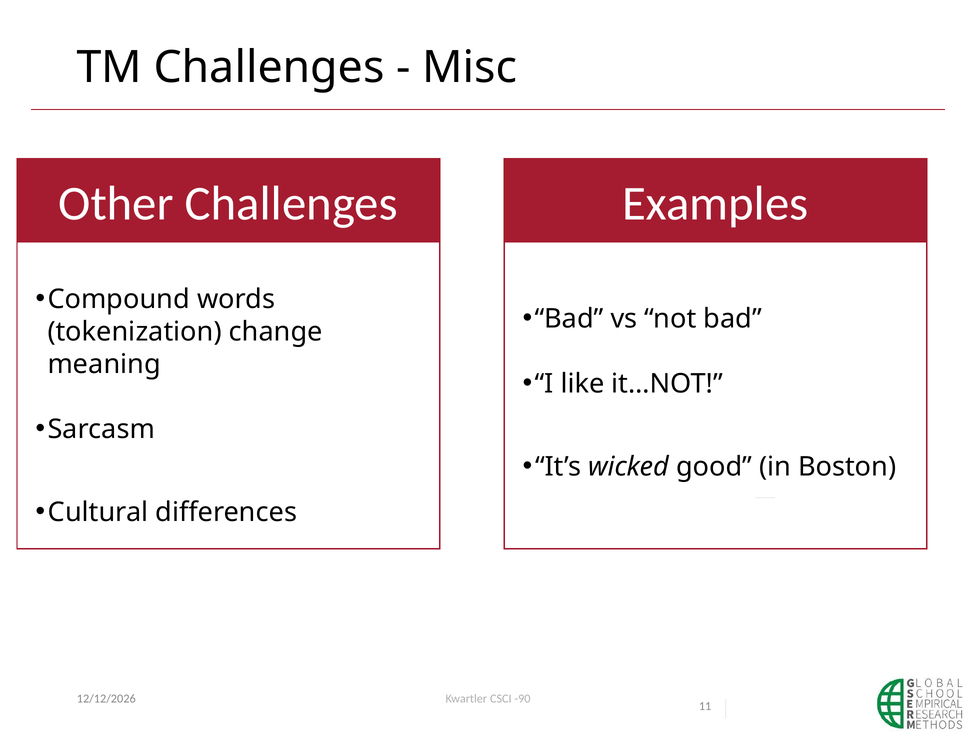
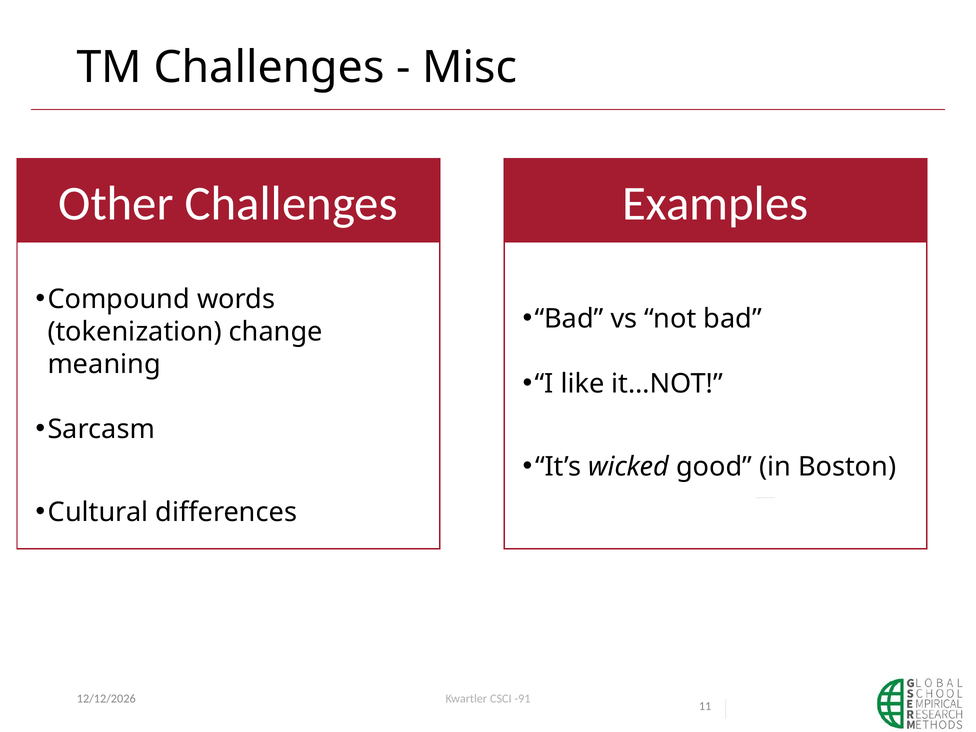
-90: -90 -> -91
